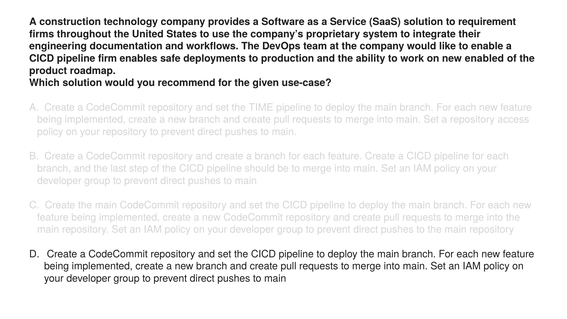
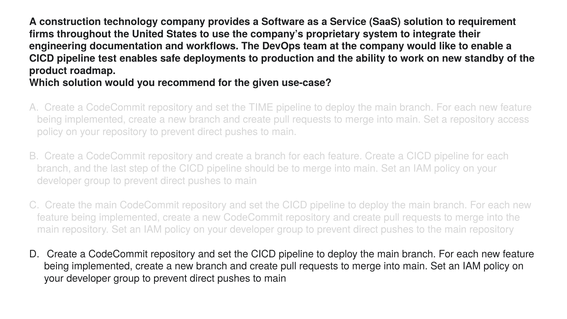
firm: firm -> test
enabled: enabled -> standby
